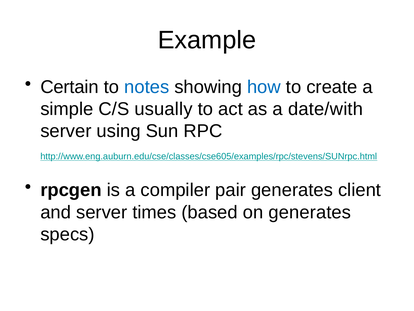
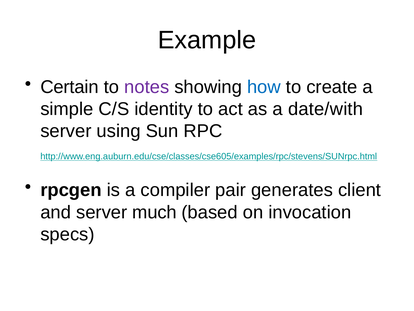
notes colour: blue -> purple
usually: usually -> identity
times: times -> much
on generates: generates -> invocation
